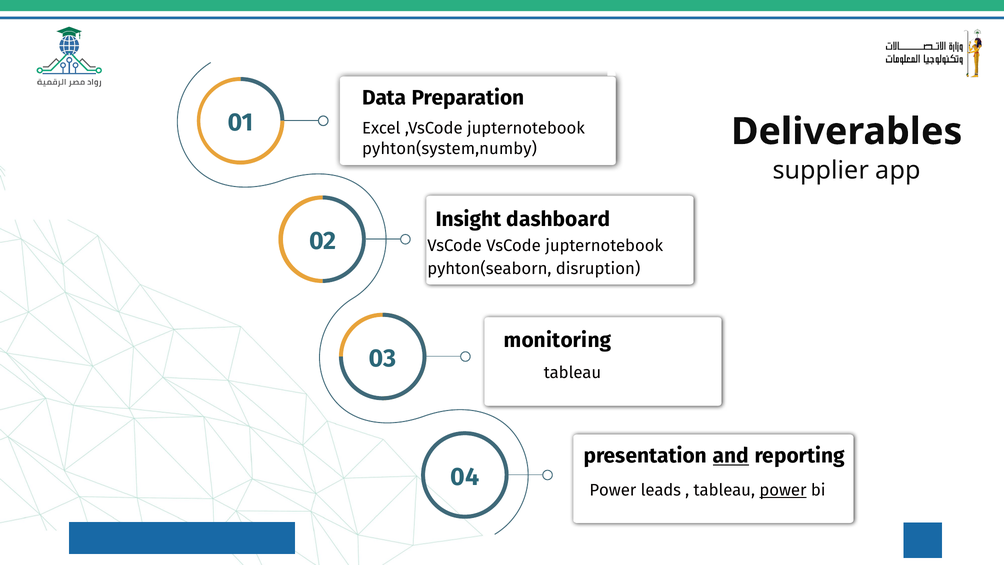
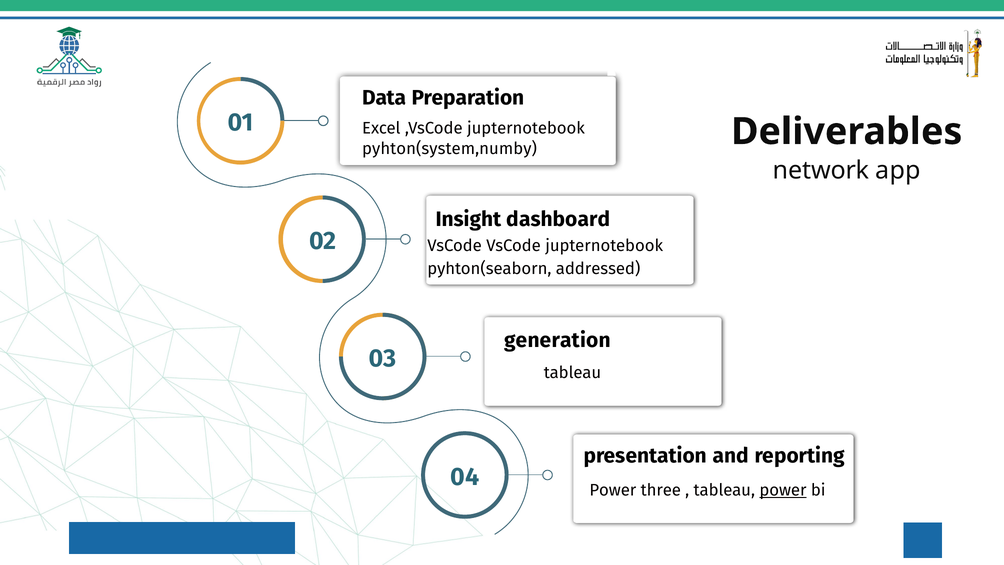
supplier: supplier -> network
disruption: disruption -> addressed
monitoring: monitoring -> generation
and underline: present -> none
leads: leads -> three
